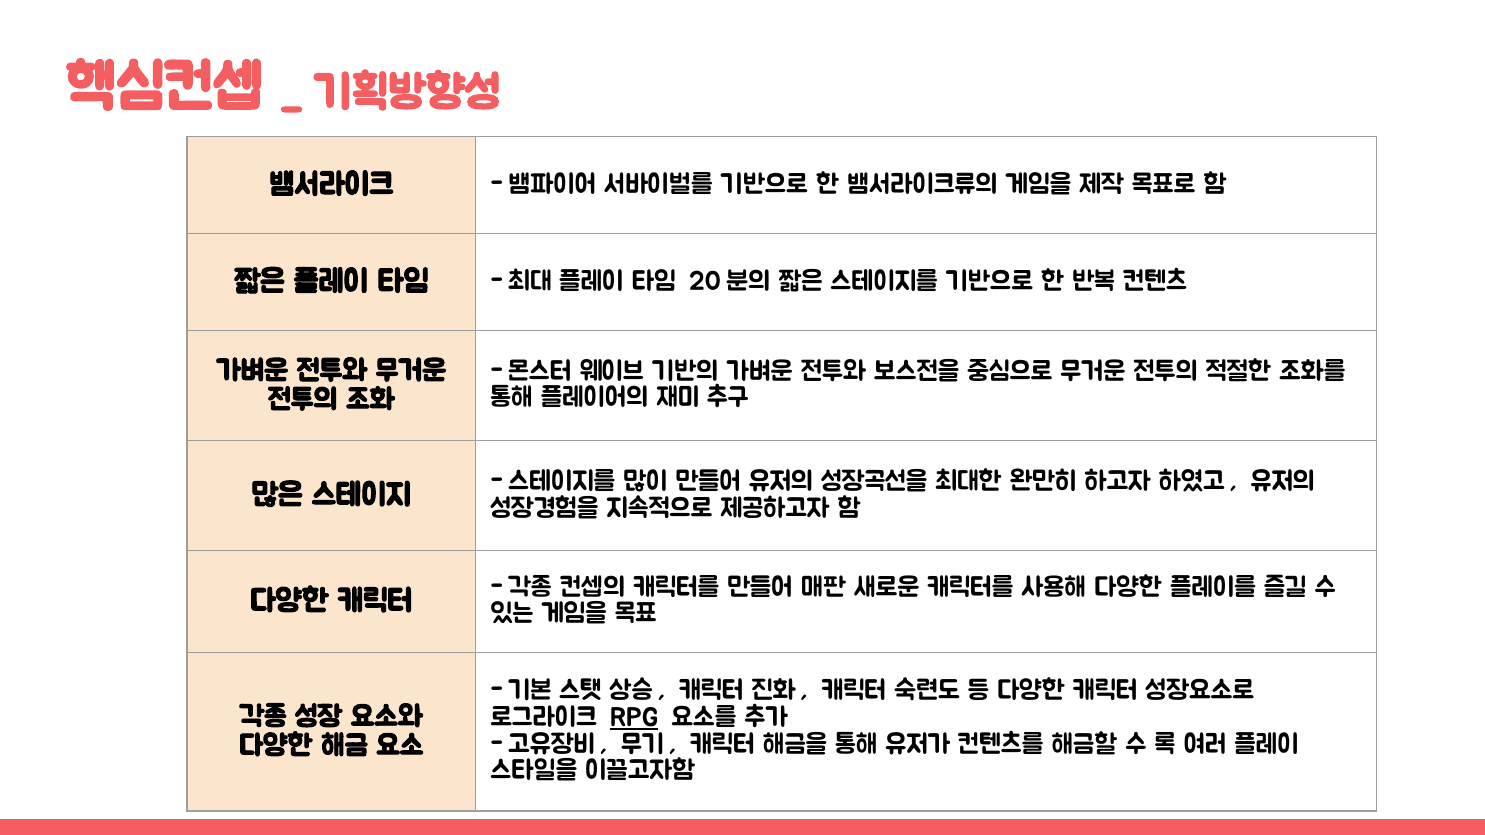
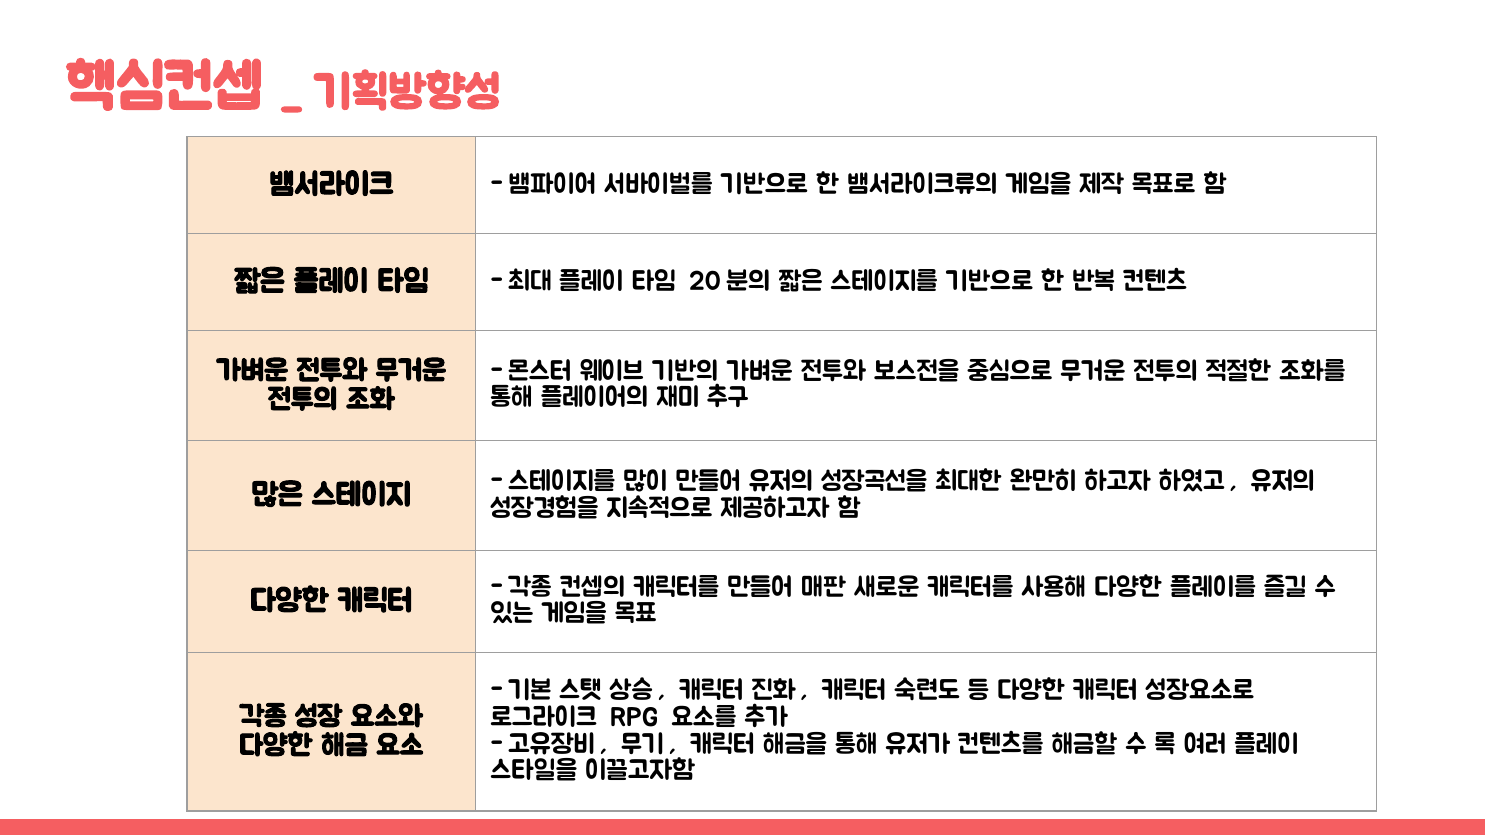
RPG underline: present -> none
